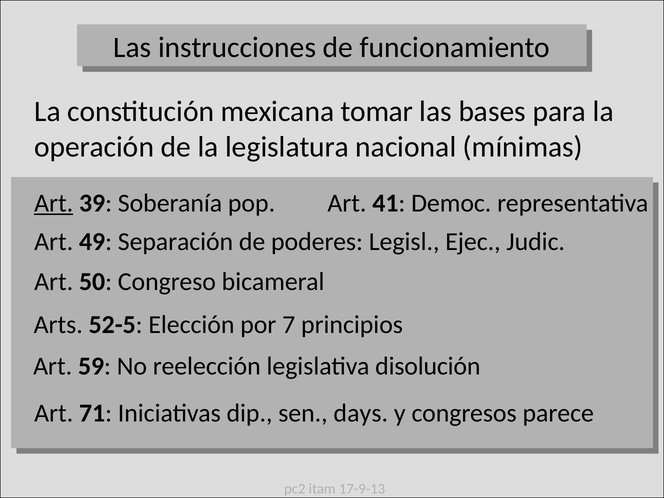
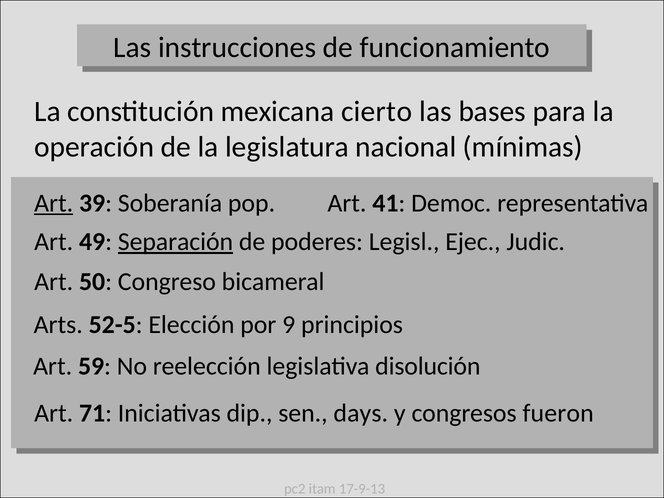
tomar: tomar -> cierto
Separación underline: none -> present
7: 7 -> 9
parece: parece -> fueron
